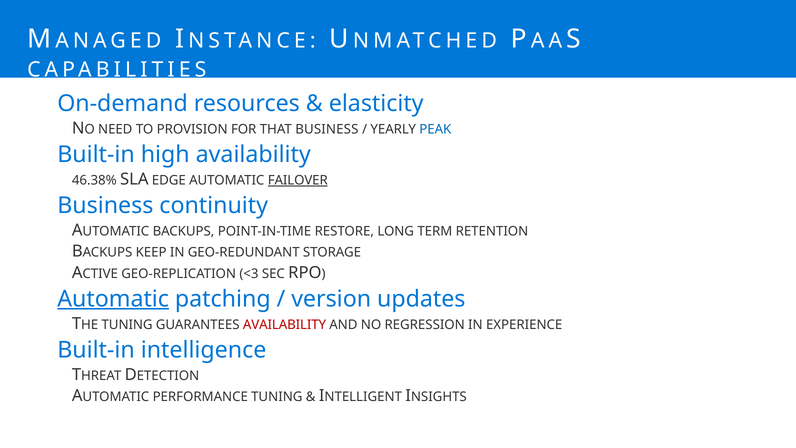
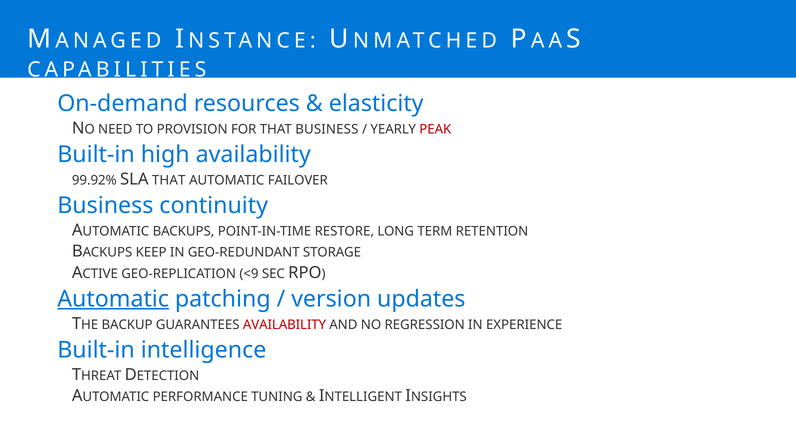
PEAK colour: blue -> red
46.38%: 46.38% -> 99.92%
SLA EDGE: EDGE -> THAT
FAILOVER underline: present -> none
<3: <3 -> <9
TUNING at (127, 325): TUNING -> BACKUP
